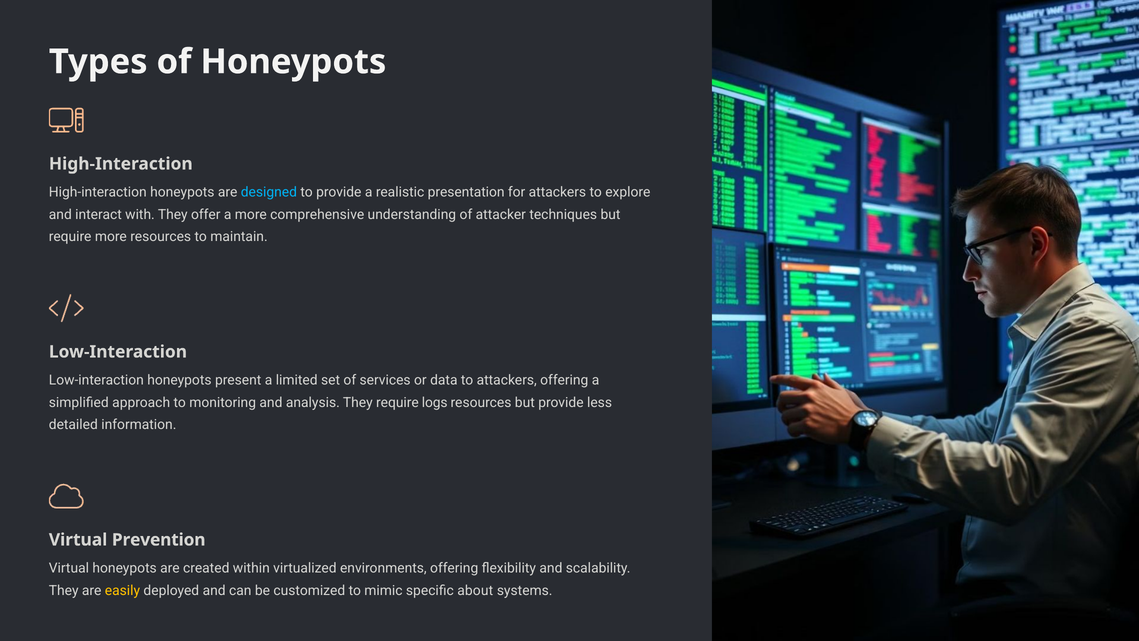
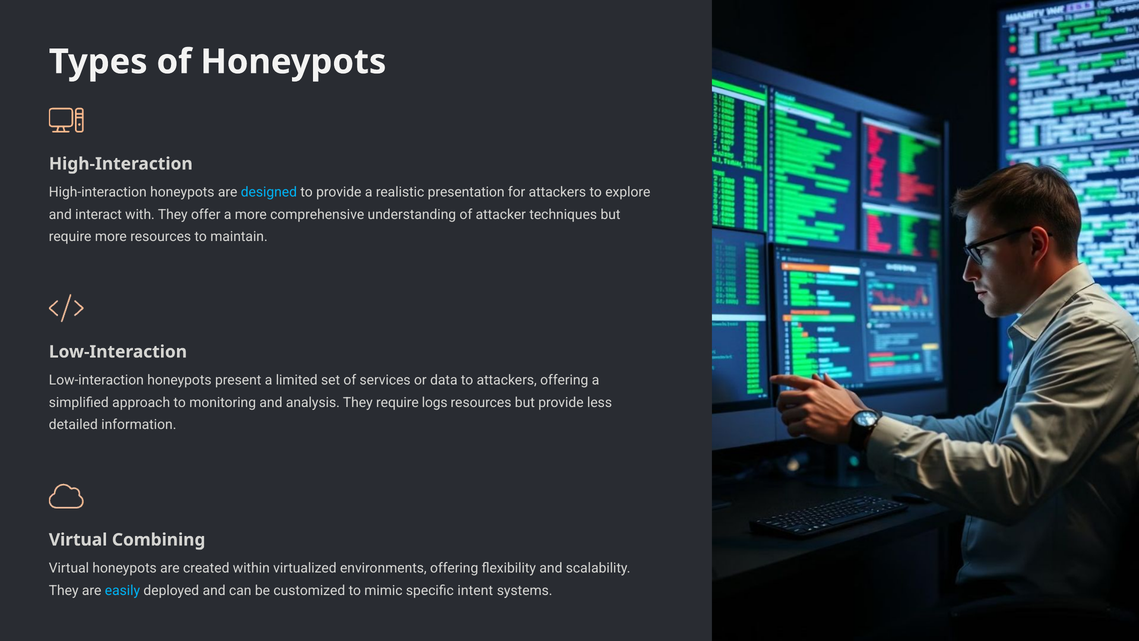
Prevention: Prevention -> Combining
easily colour: yellow -> light blue
about: about -> intent
